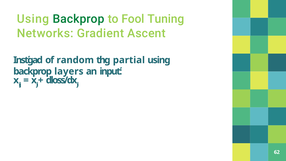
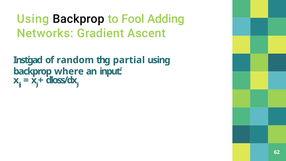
Backprop at (79, 19) colour: green -> black
Tuning: Tuning -> Adding
layers: layers -> where
